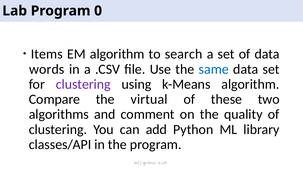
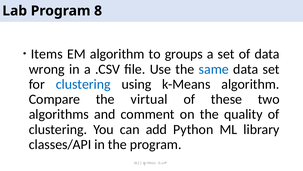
0: 0 -> 8
search: search -> groups
words: words -> wrong
clustering at (83, 84) colour: purple -> blue
